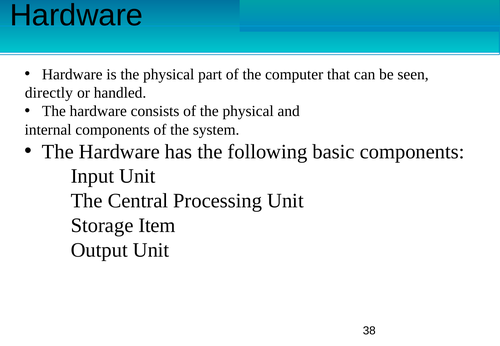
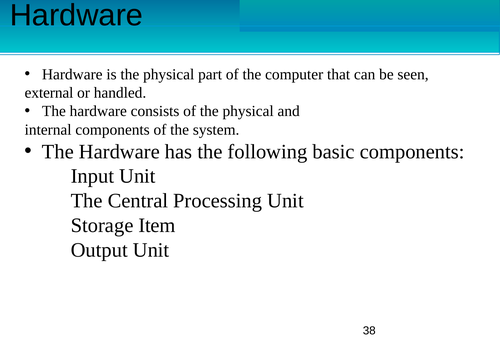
directly: directly -> external
